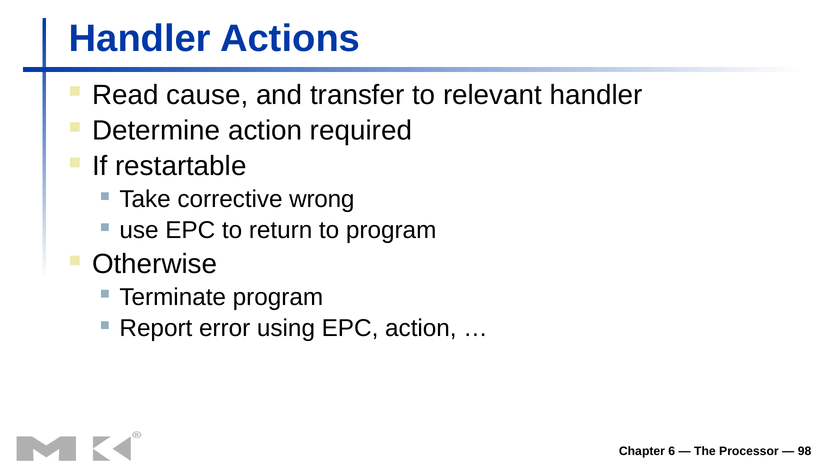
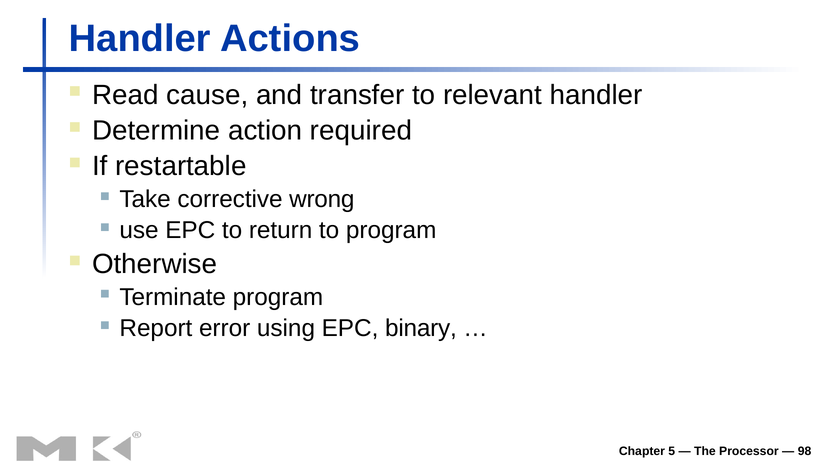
EPC action: action -> binary
6: 6 -> 5
